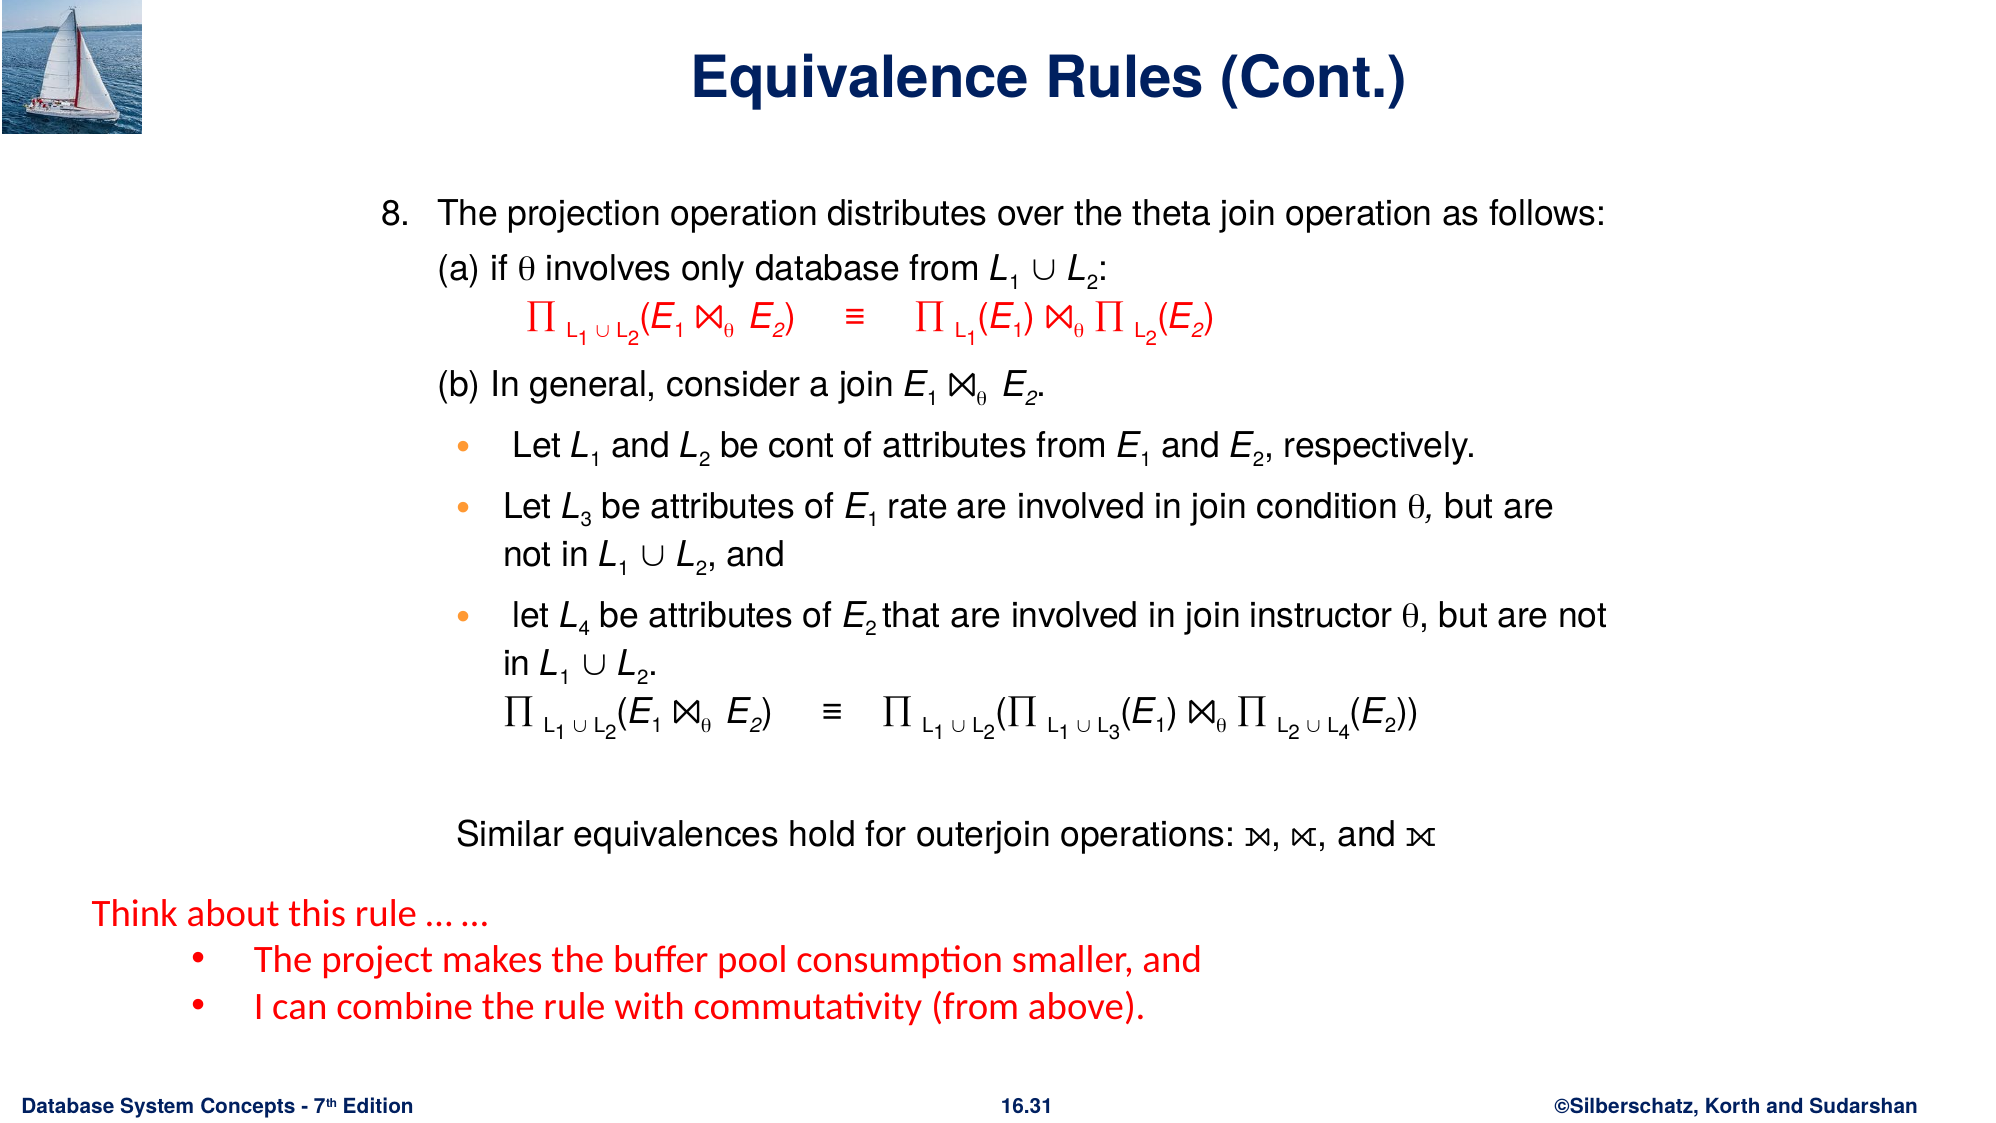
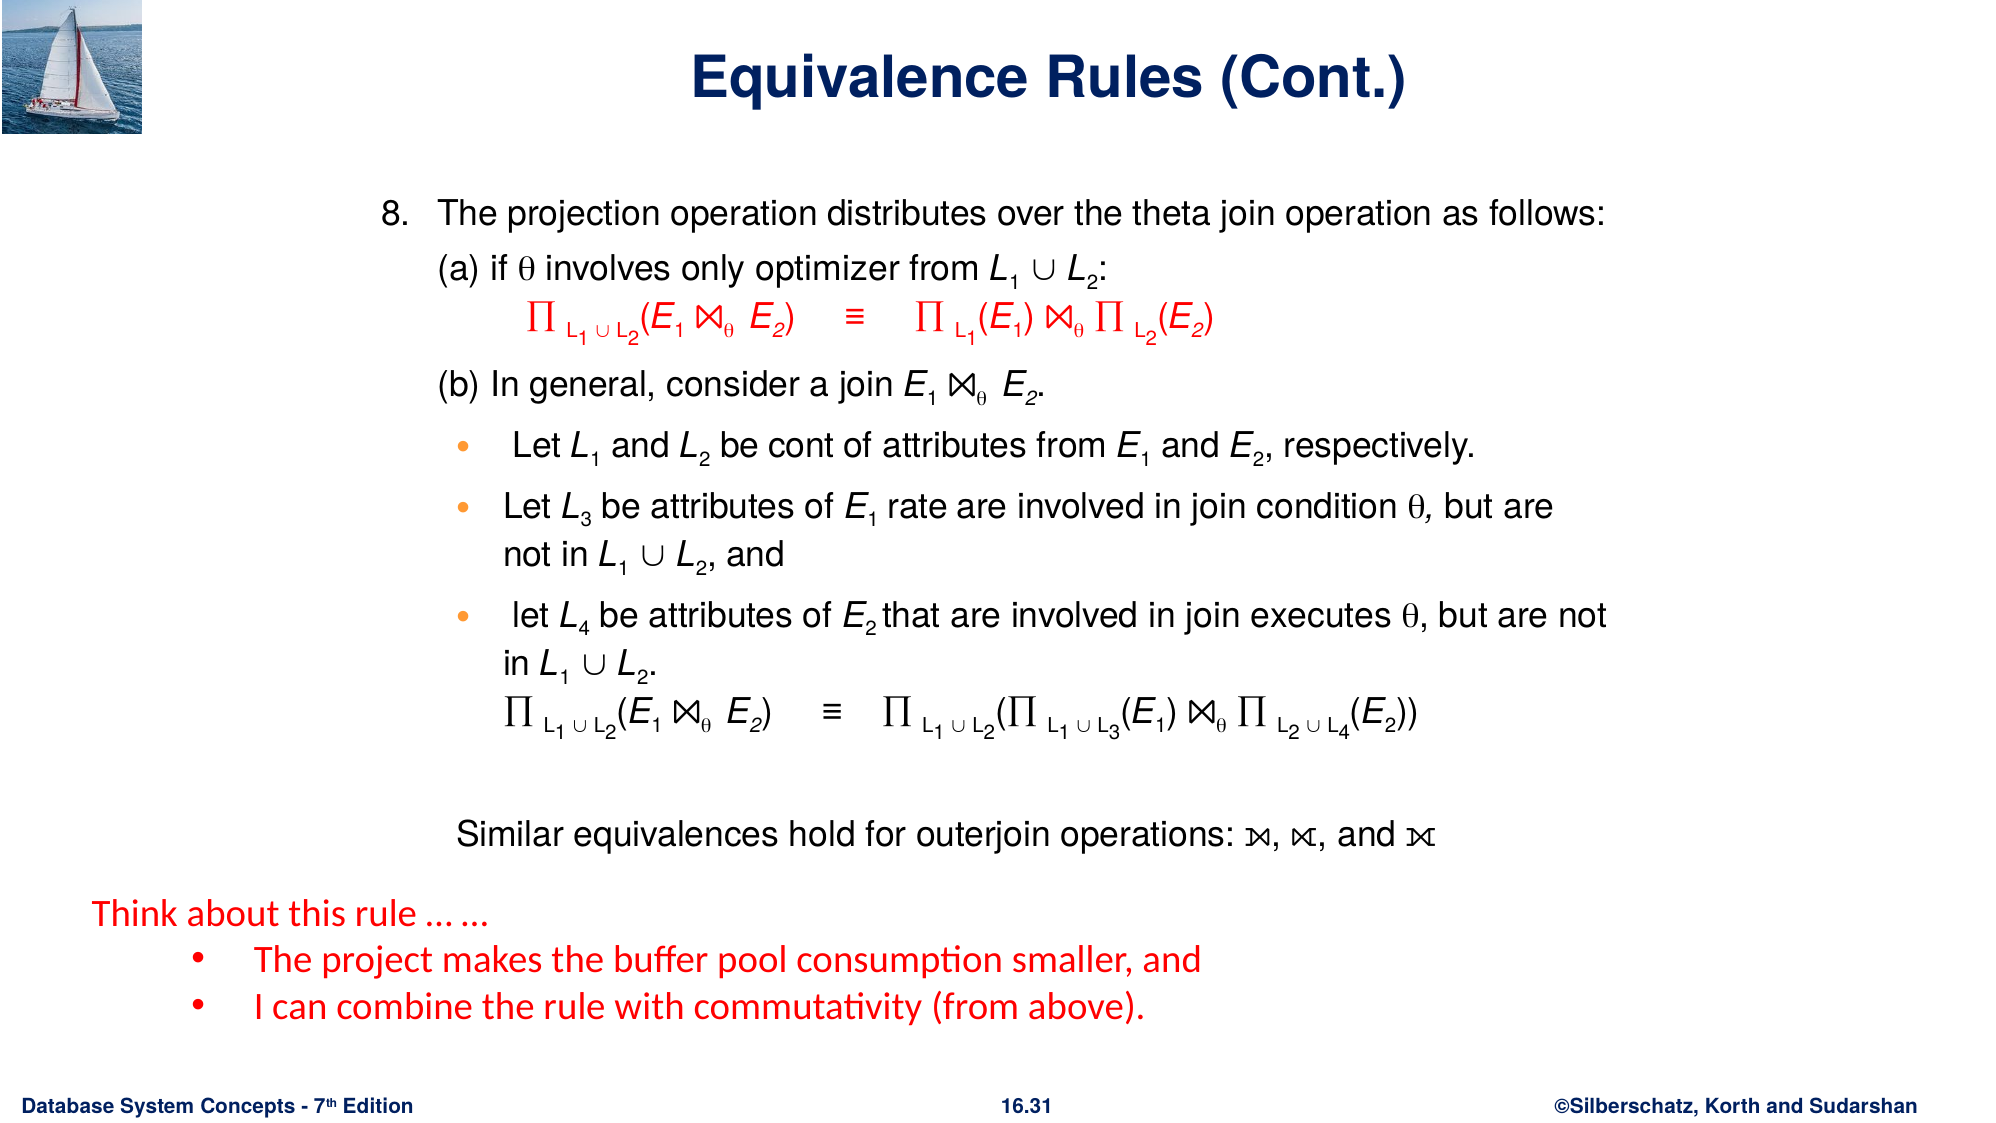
only database: database -> optimizer
instructor: instructor -> executes
